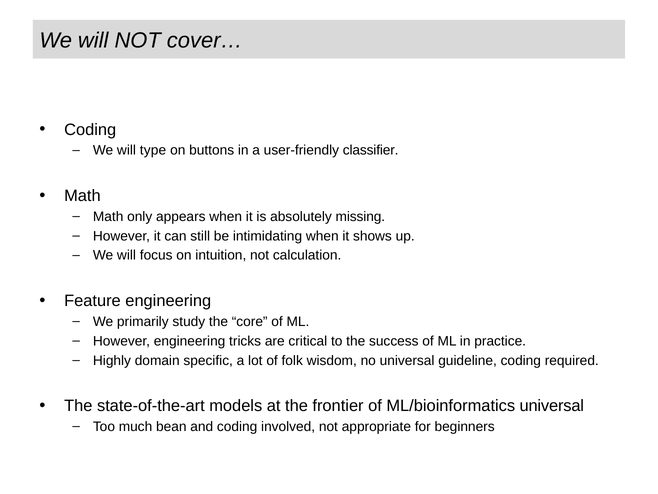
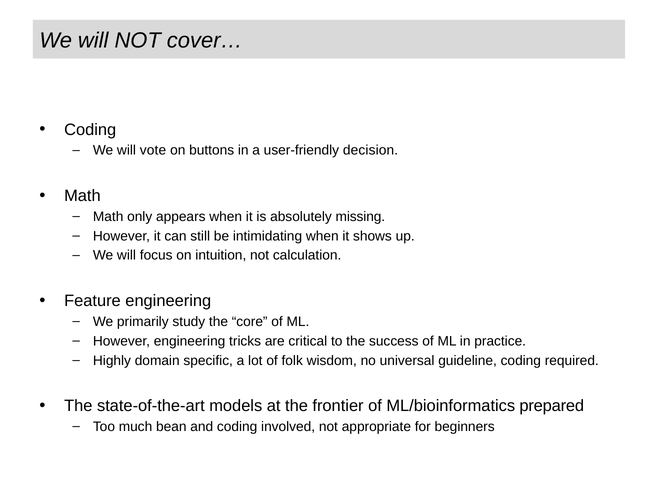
type: type -> vote
classifier: classifier -> decision
ML/bioinformatics universal: universal -> prepared
